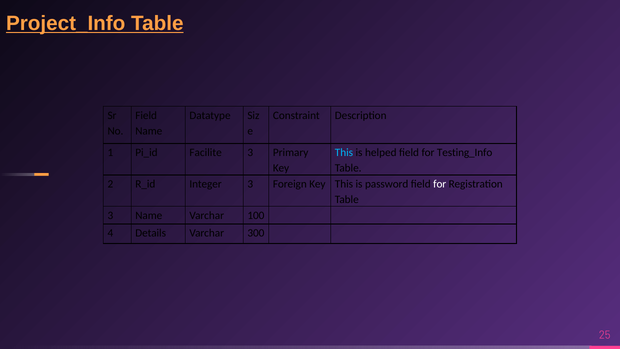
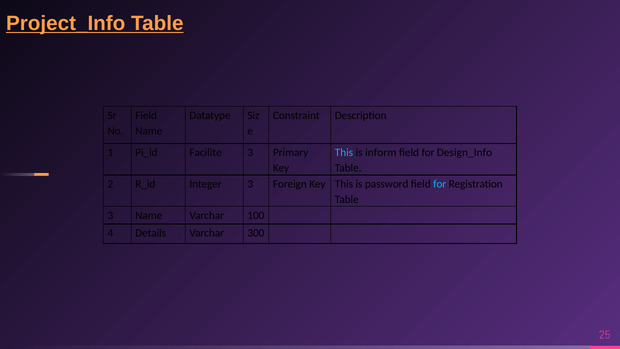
helped: helped -> inform
Testing_Info: Testing_Info -> Design_Info
for at (440, 184) colour: white -> light blue
